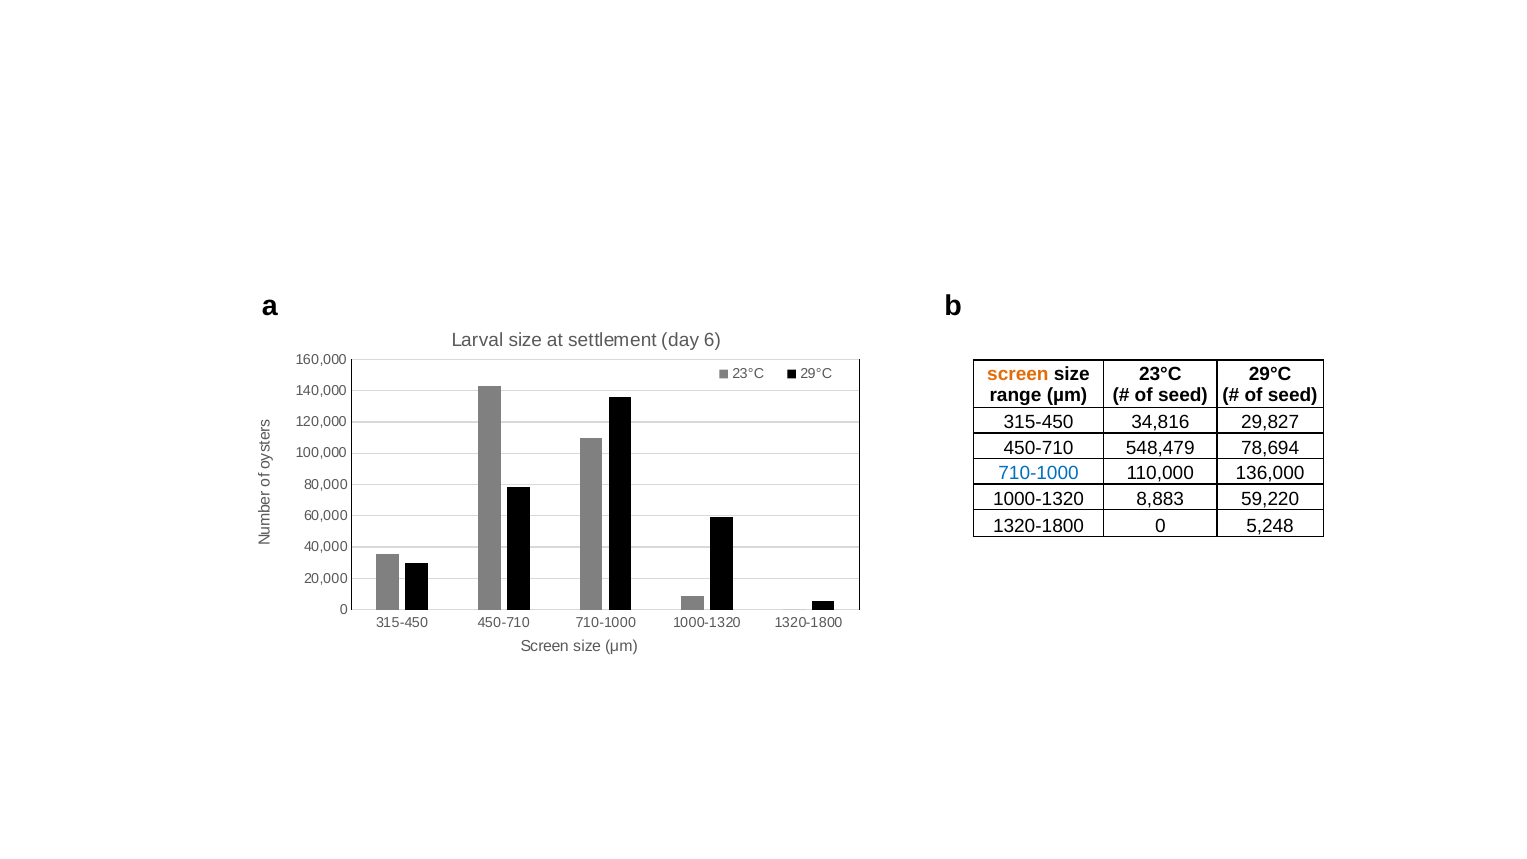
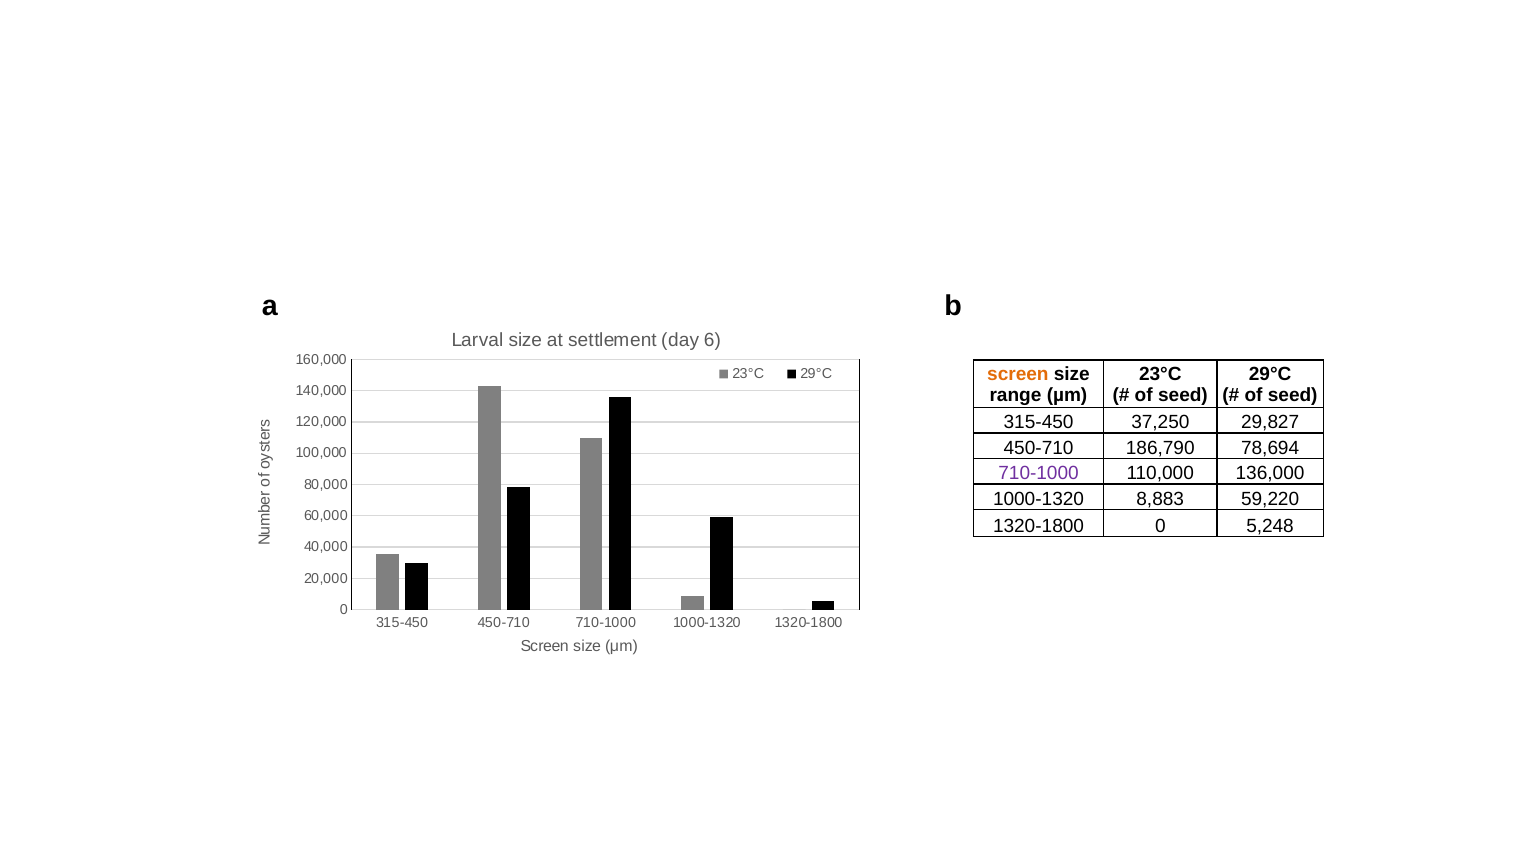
34,816: 34,816 -> 37,250
548,479: 548,479 -> 186,790
710-1000 at (1039, 473) colour: blue -> purple
